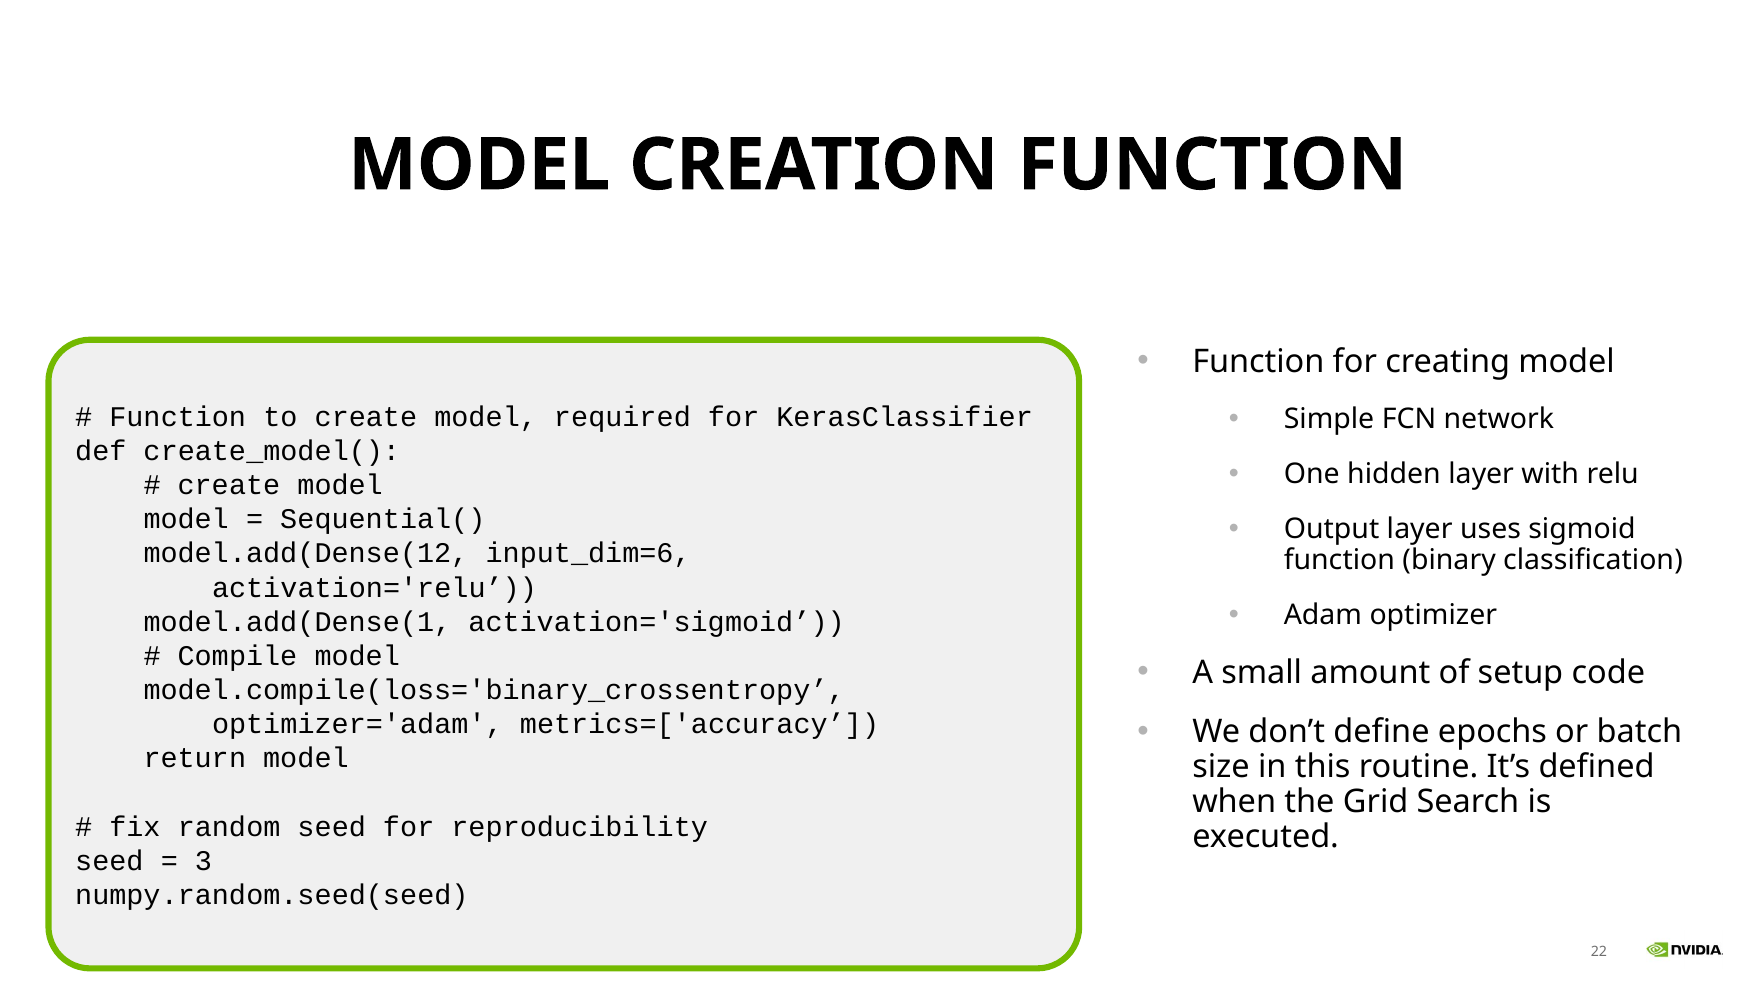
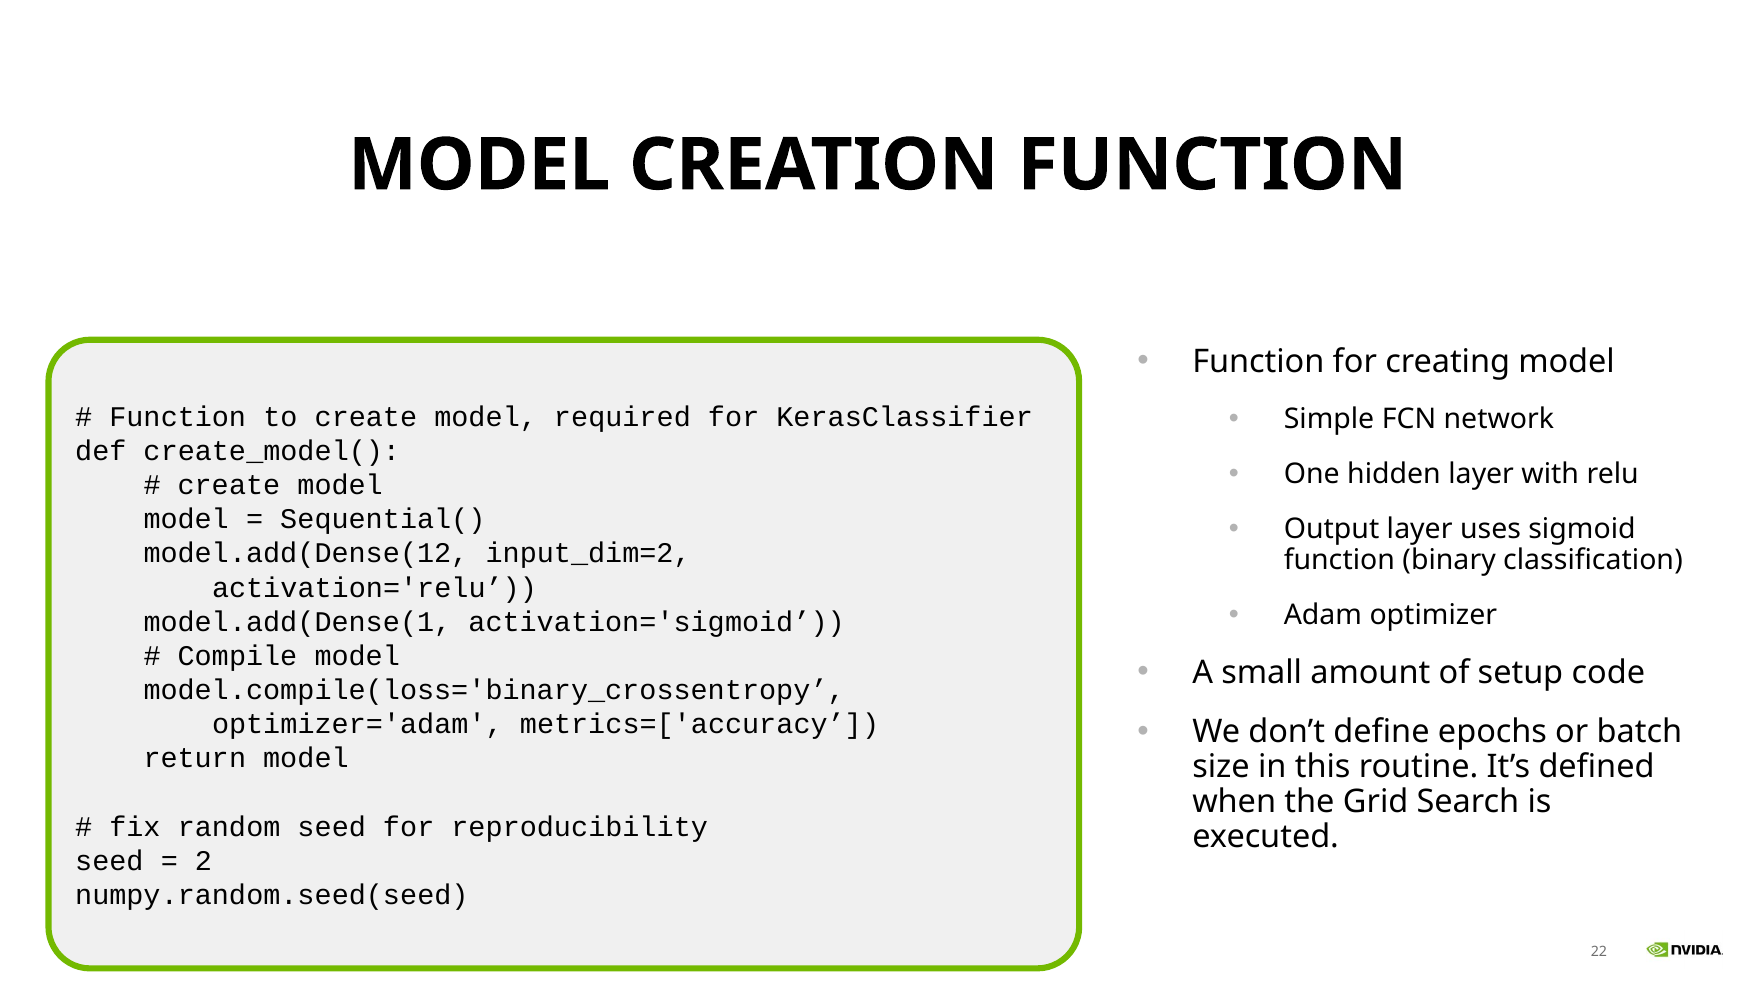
input_dim=6: input_dim=6 -> input_dim=2
3: 3 -> 2
